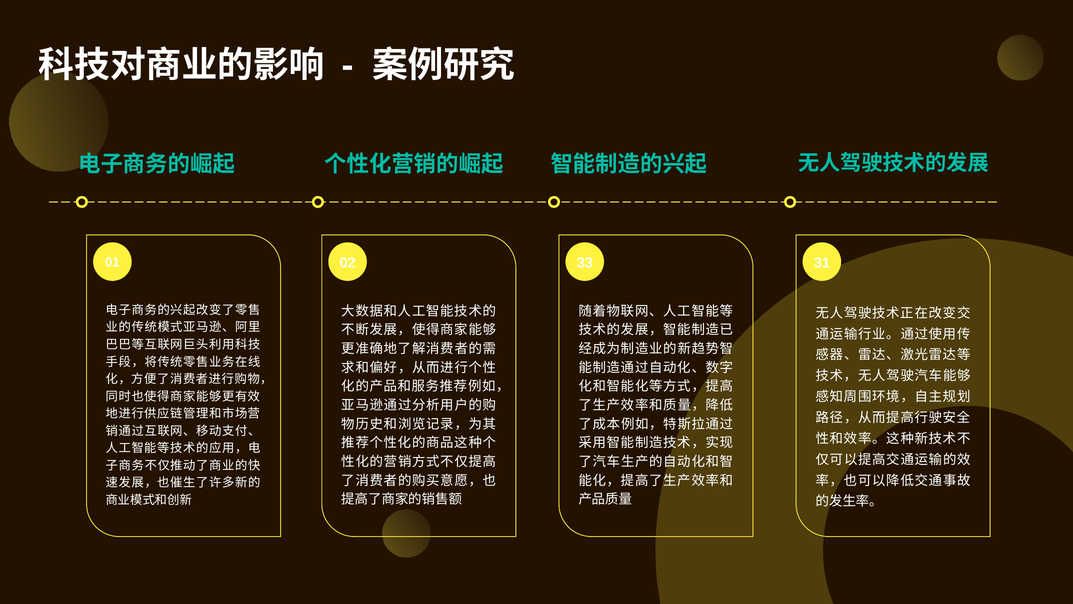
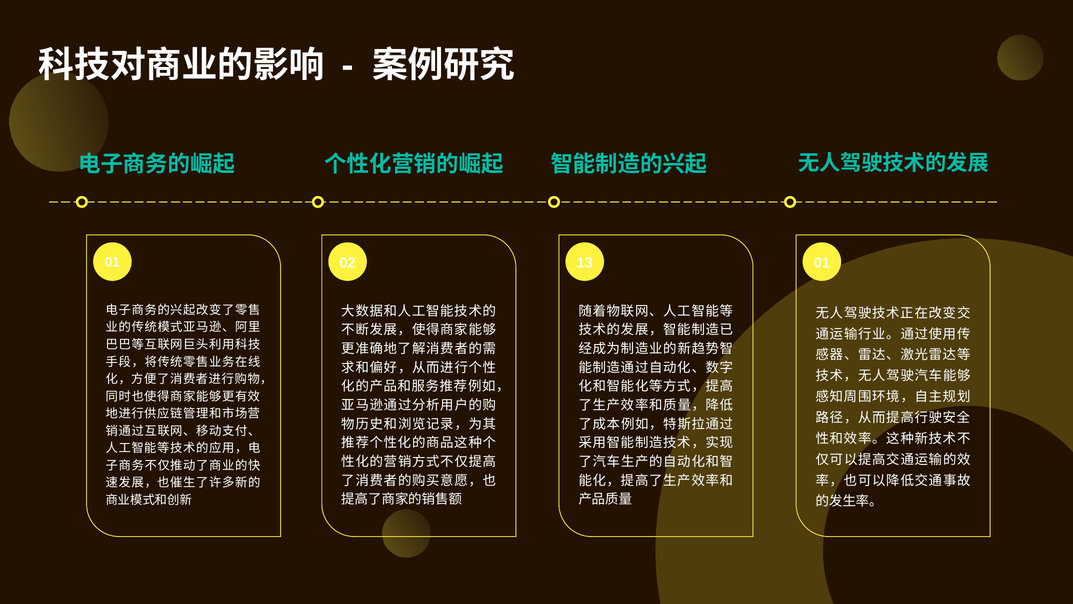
33: 33 -> 13
02 31: 31 -> 01
